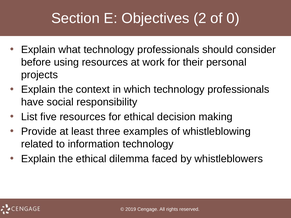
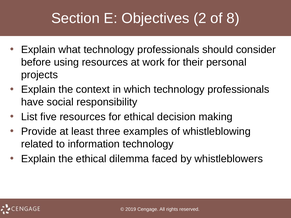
0: 0 -> 8
